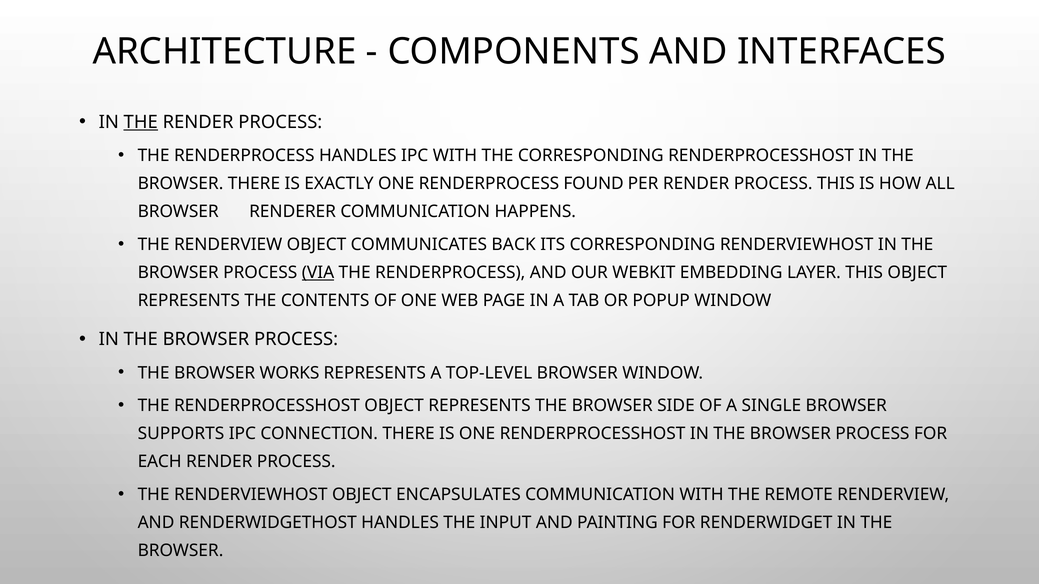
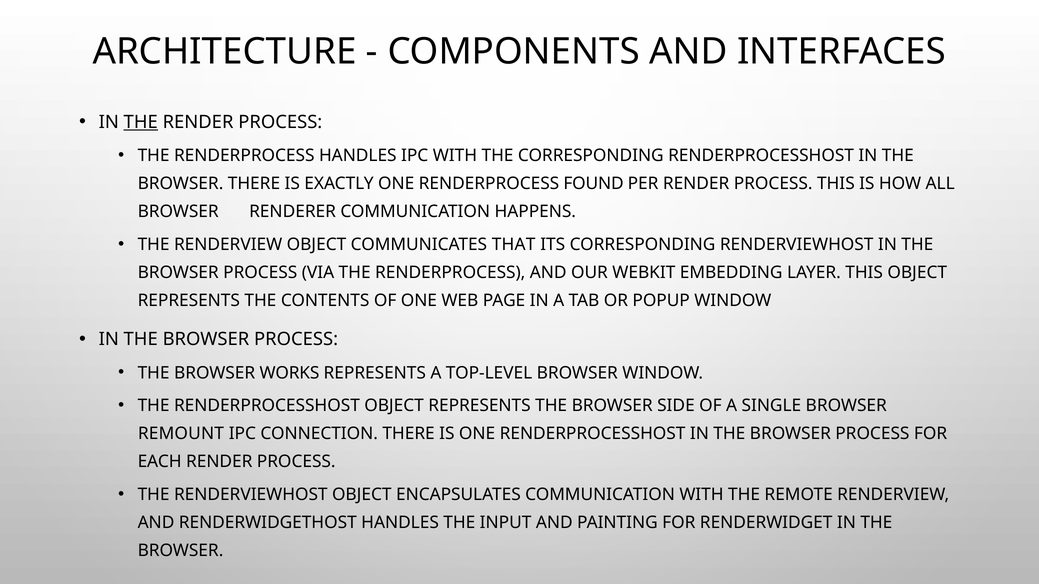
BACK: BACK -> THAT
VIA underline: present -> none
SUPPORTS: SUPPORTS -> REMOUNT
